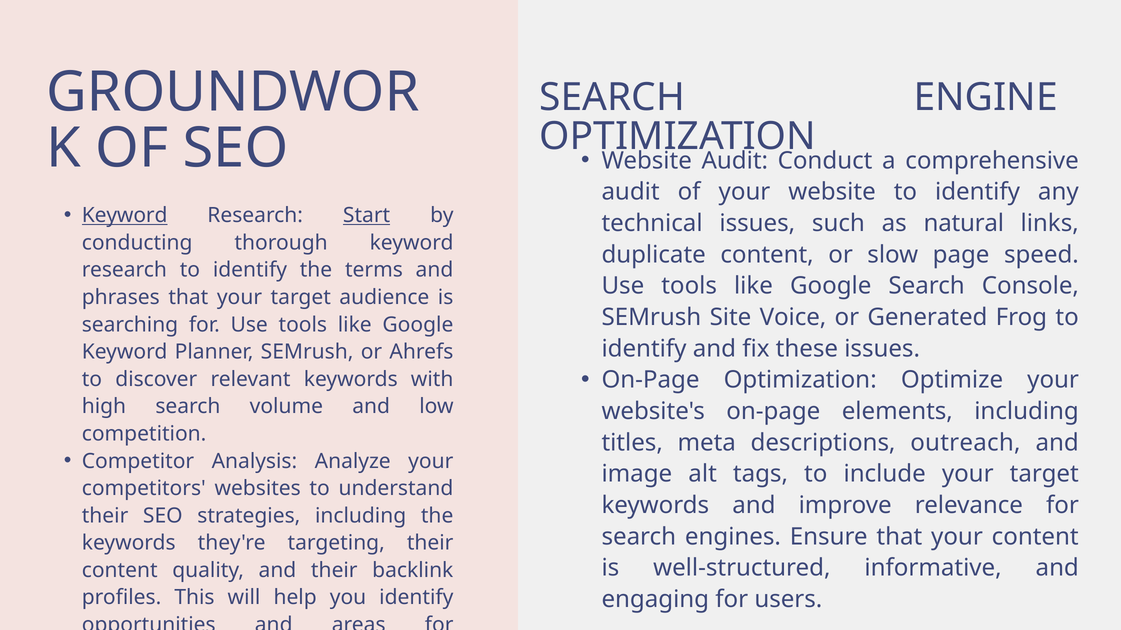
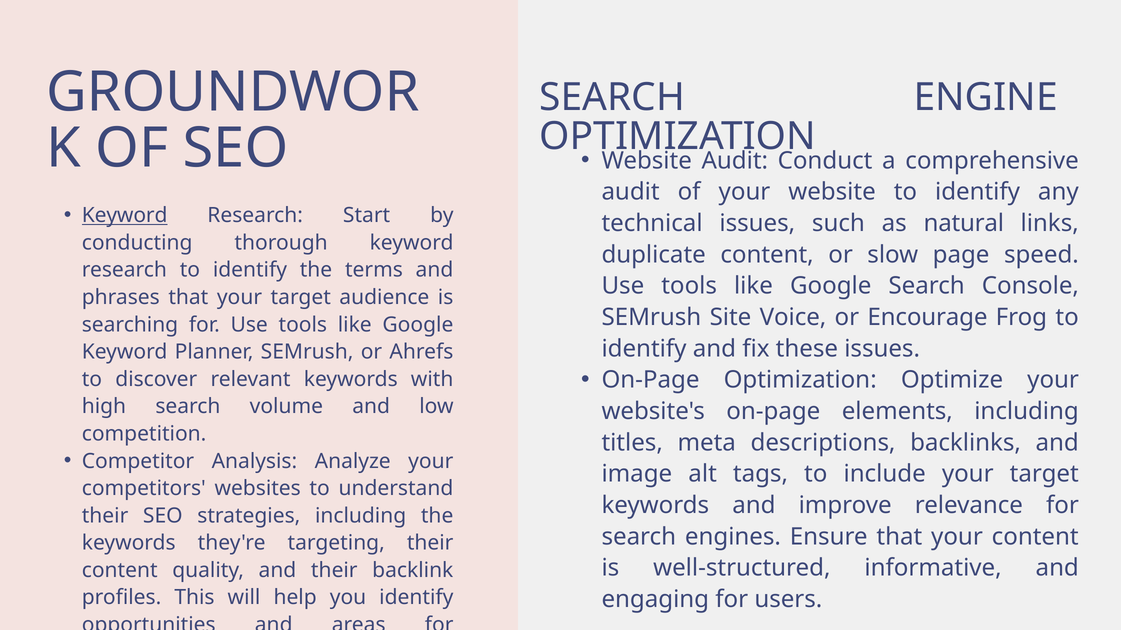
Start underline: present -> none
Generated: Generated -> Encourage
outreach: outreach -> backlinks
